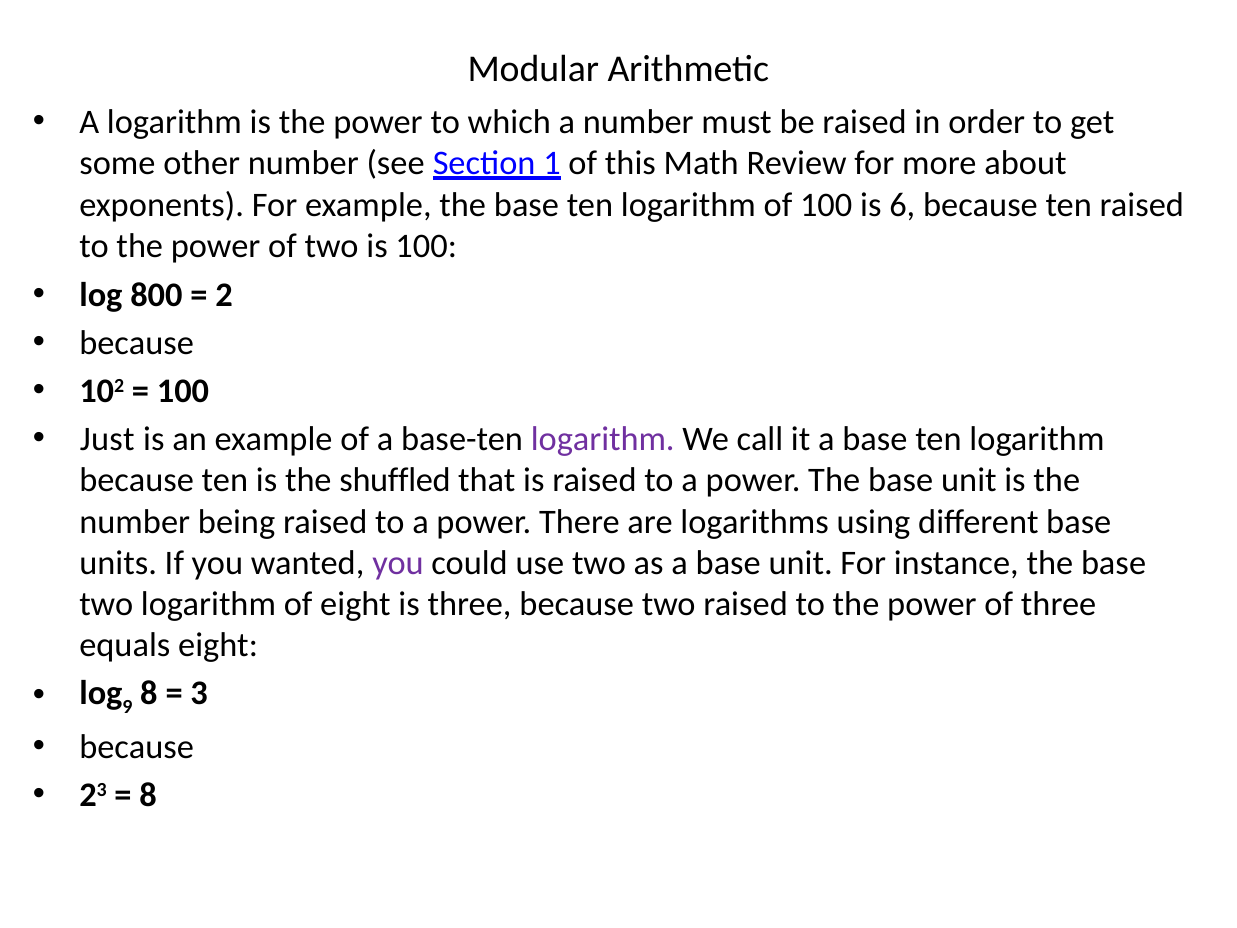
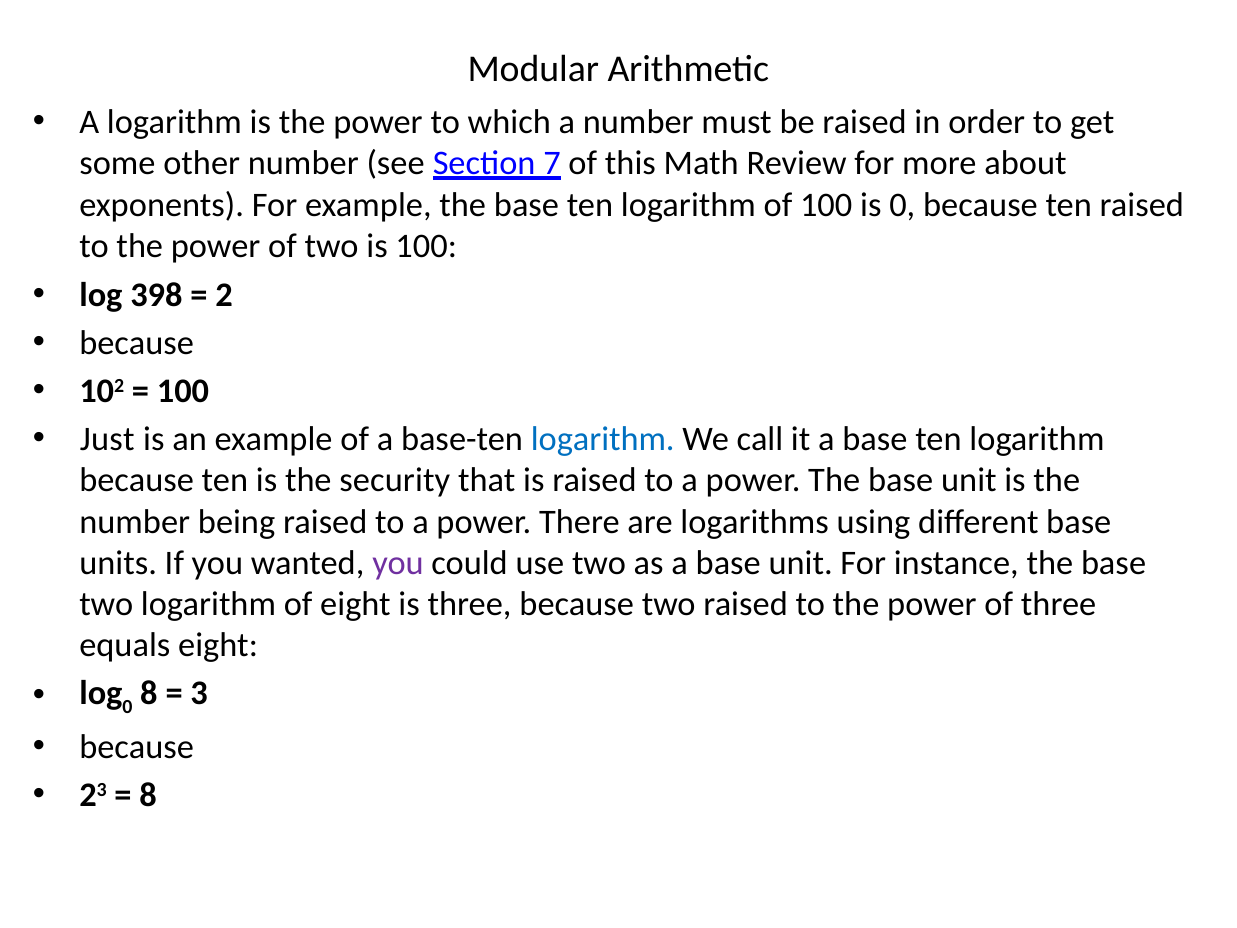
1: 1 -> 7
is 6: 6 -> 0
800: 800 -> 398
logarithm at (603, 439) colour: purple -> blue
shuffled: shuffled -> security
log 9: 9 -> 0
